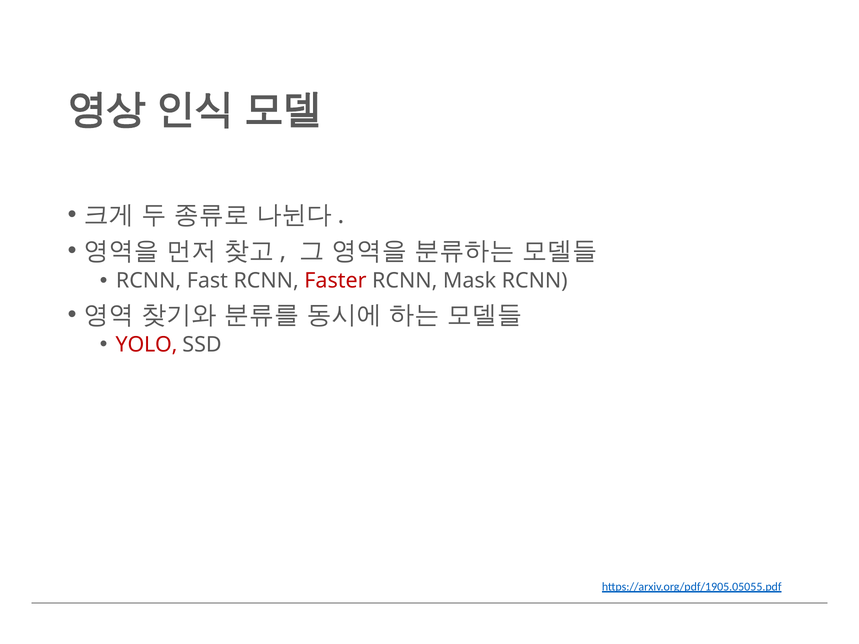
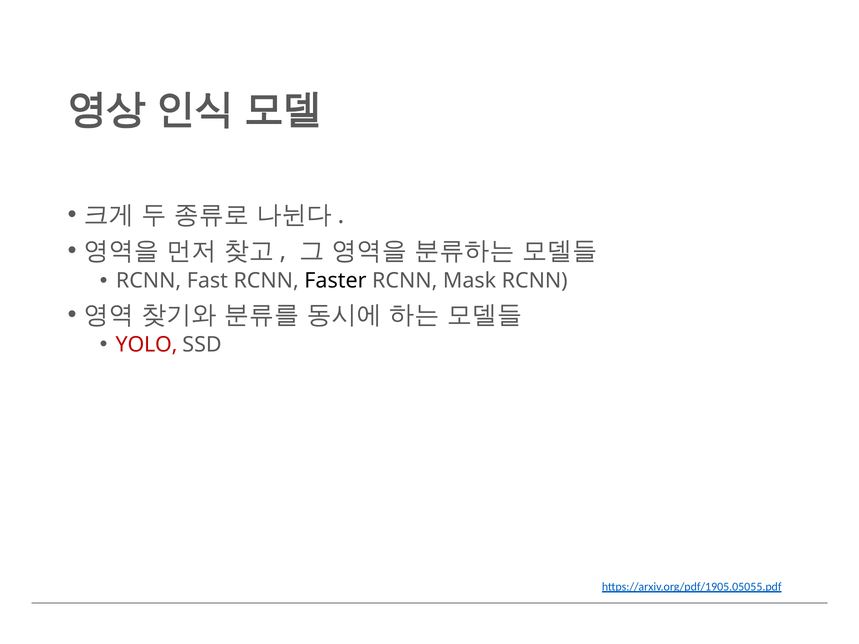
Faster colour: red -> black
